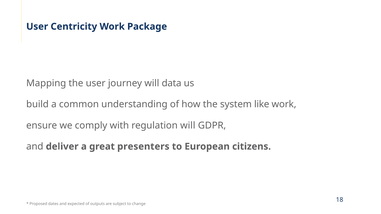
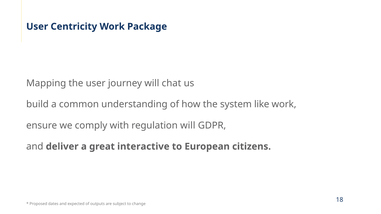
data: data -> chat
presenters: presenters -> interactive
